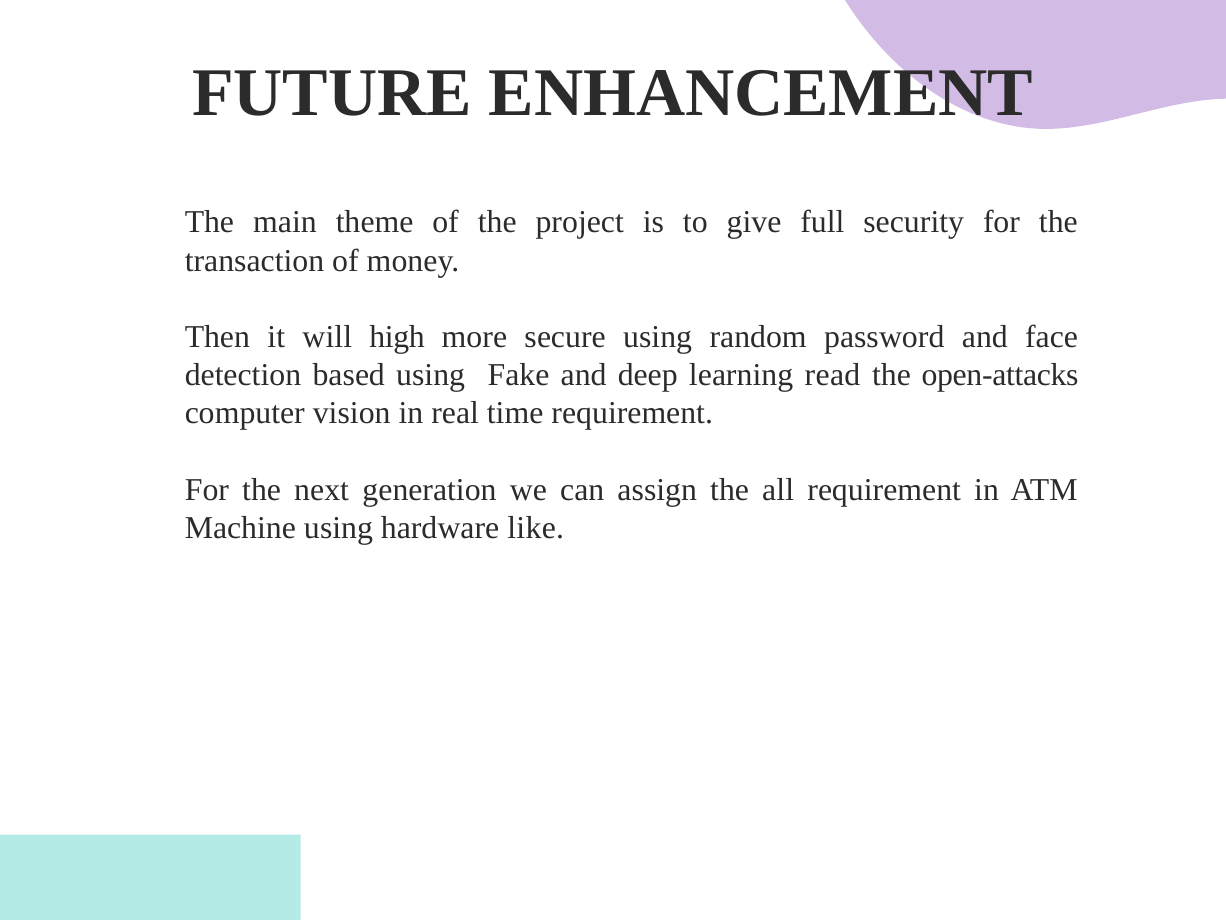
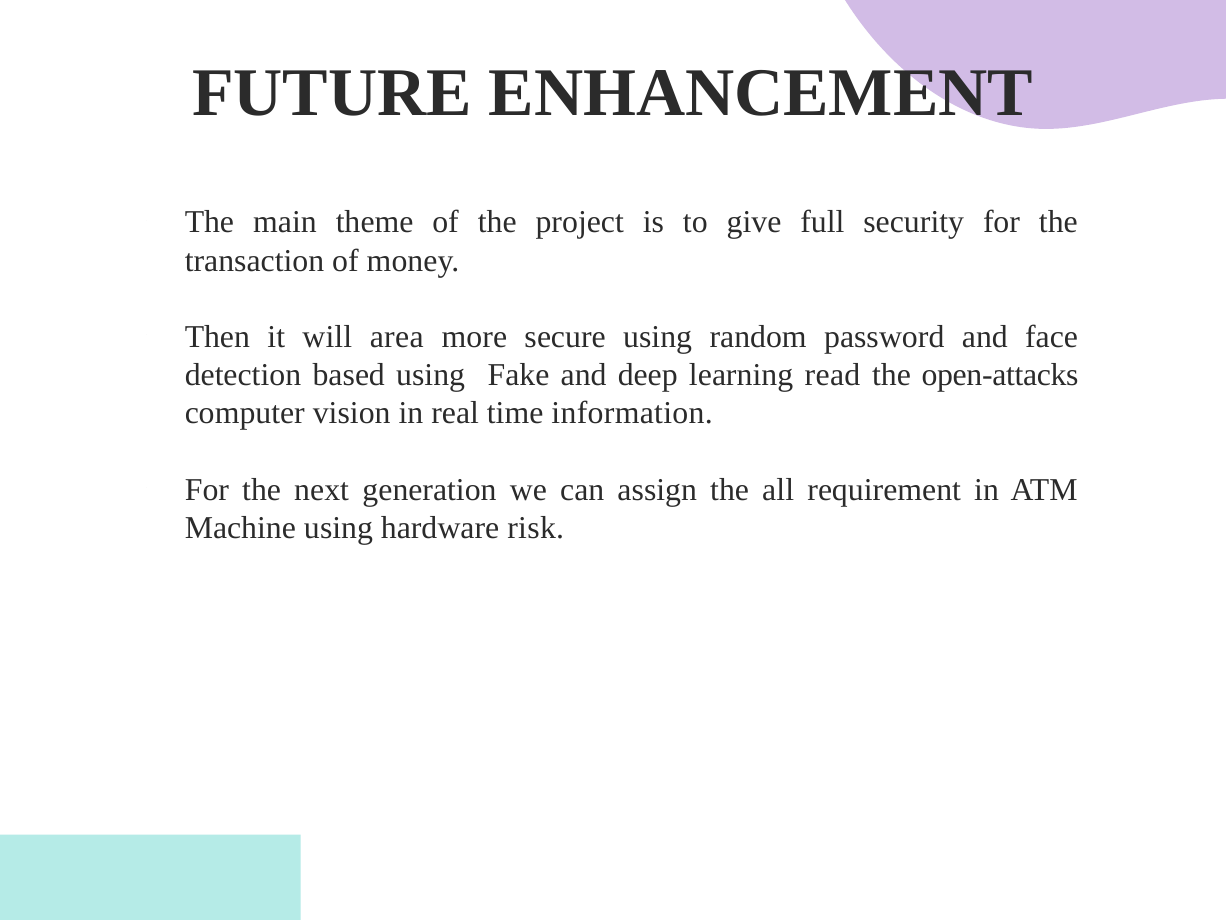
high: high -> area
time requirement: requirement -> information
like: like -> risk
